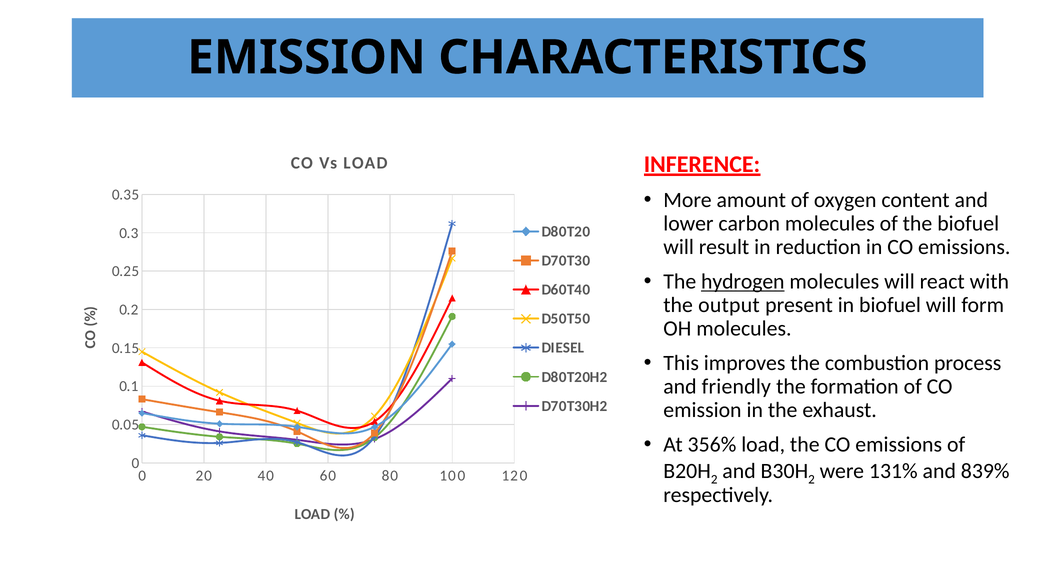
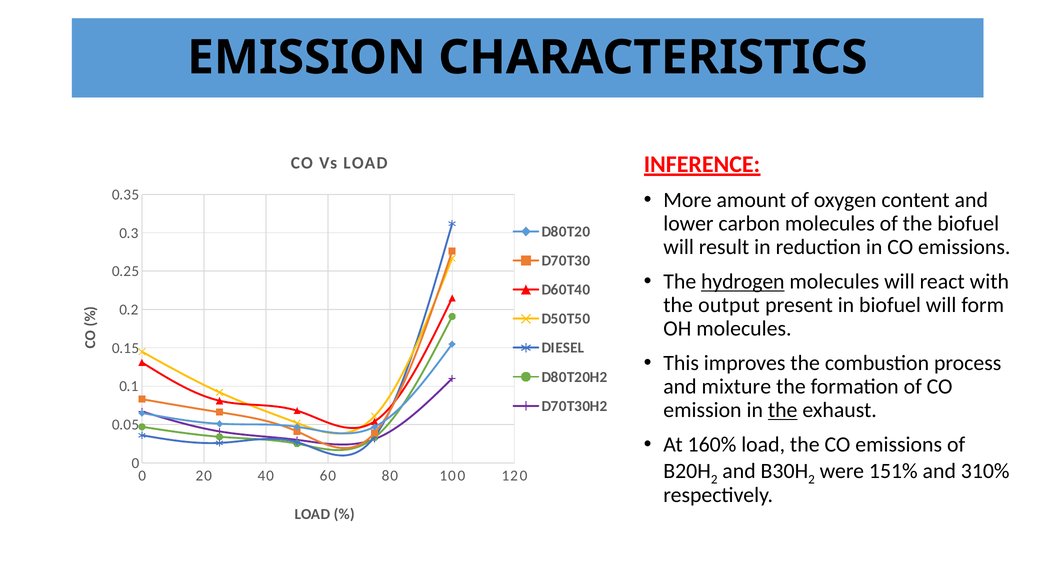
friendly: friendly -> mixture
the at (783, 410) underline: none -> present
356%: 356% -> 160%
131%: 131% -> 151%
839%: 839% -> 310%
